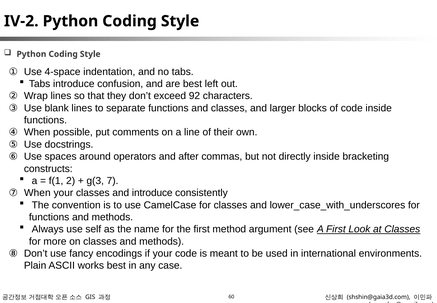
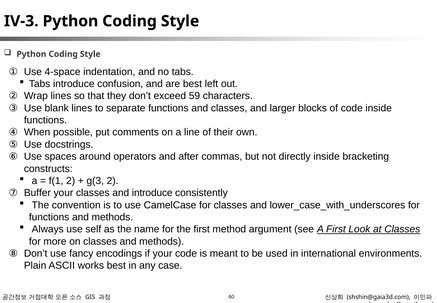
IV-2: IV-2 -> IV-3
92: 92 -> 59
g(3 7: 7 -> 2
When at (37, 193): When -> Buffer
